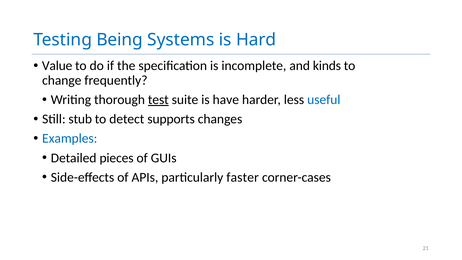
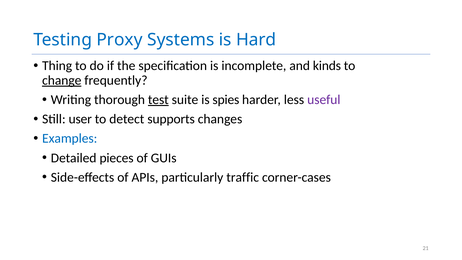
Being: Being -> Proxy
Value: Value -> Thing
change underline: none -> present
have: have -> spies
useful colour: blue -> purple
stub: stub -> user
faster: faster -> traffic
